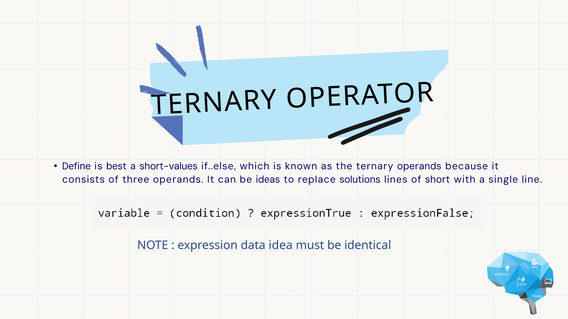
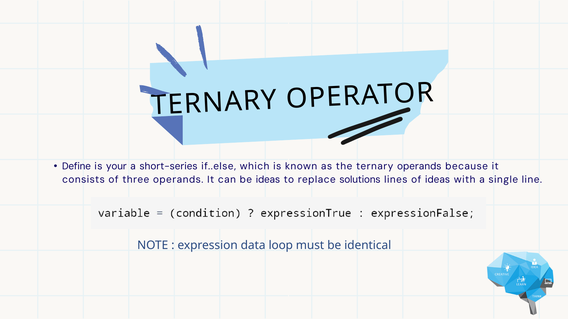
best: best -> your
short-values: short-values -> short-series
of short: short -> ideas
idea: idea -> loop
